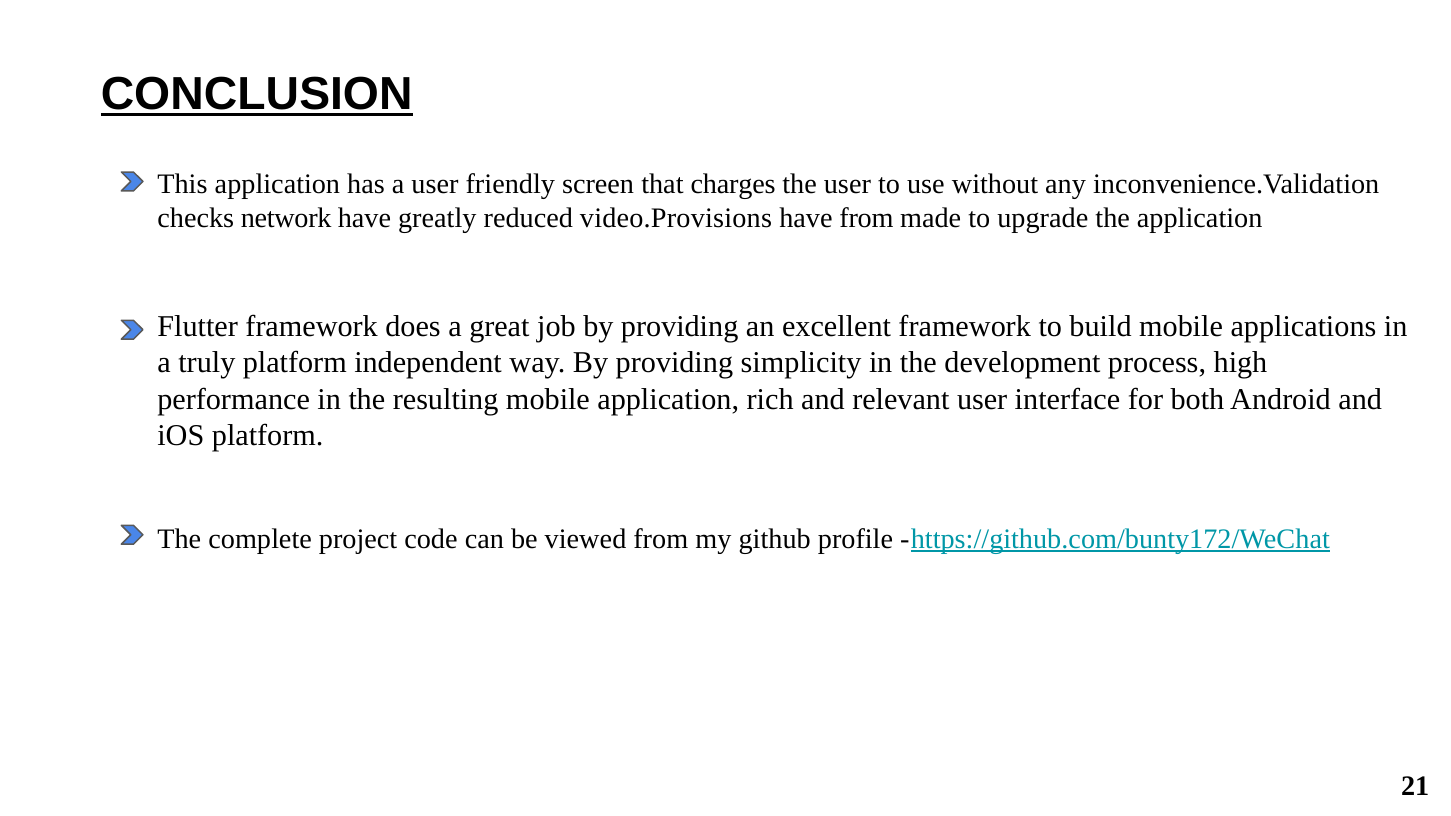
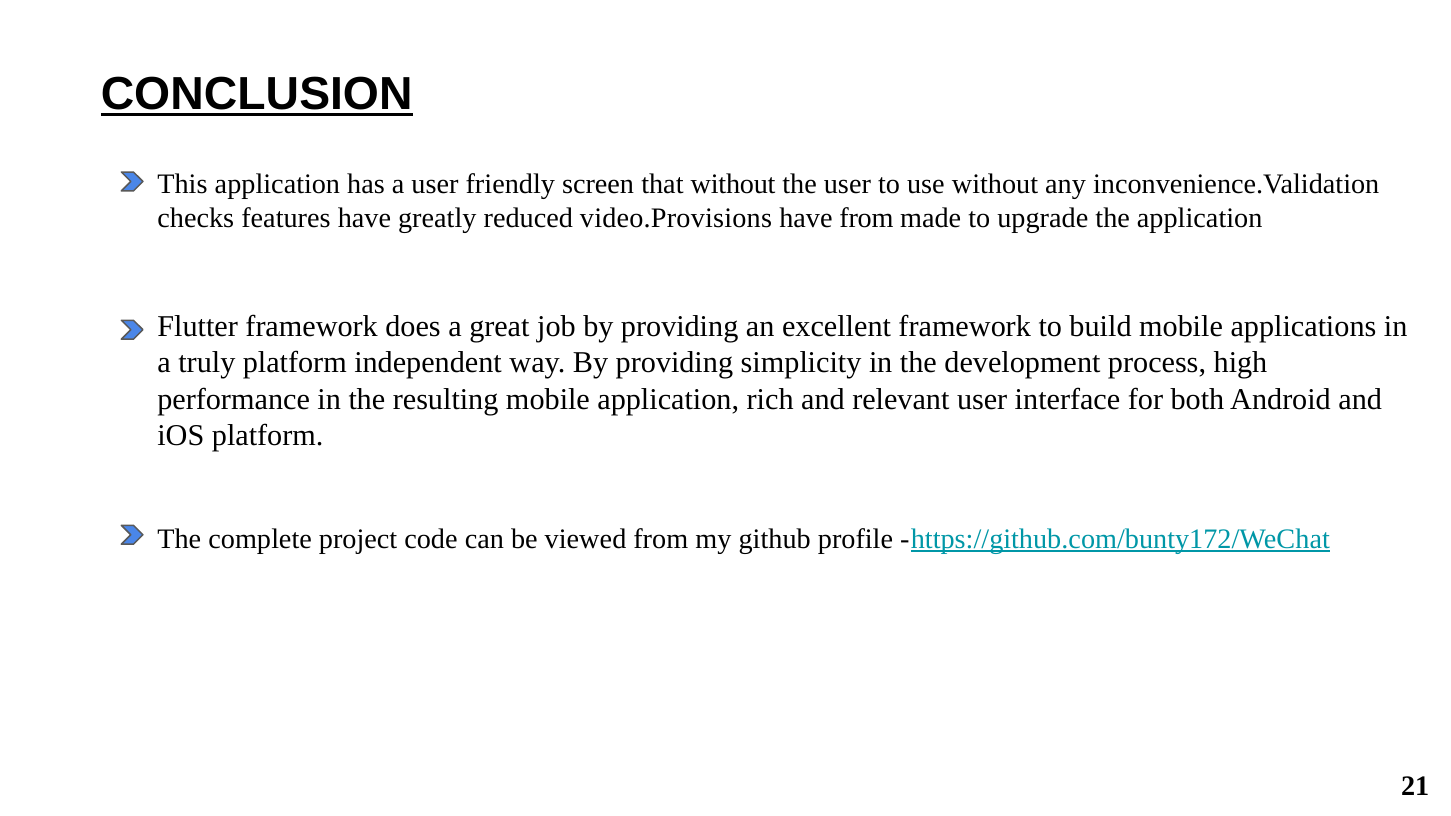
that charges: charges -> without
network: network -> features
